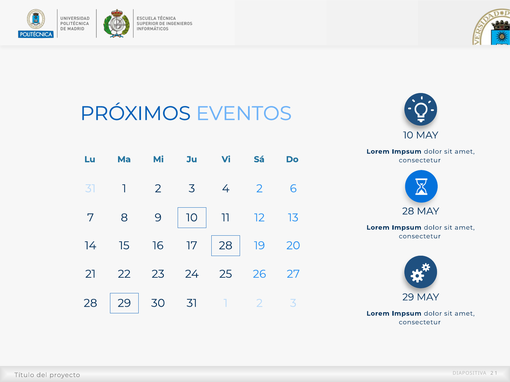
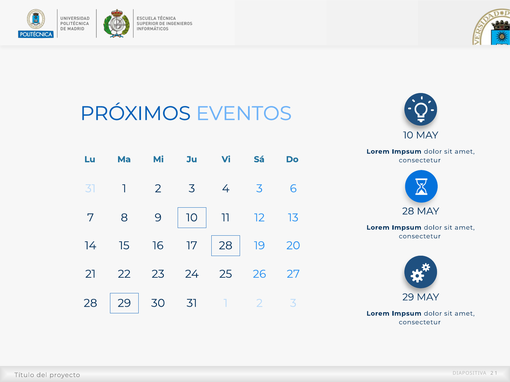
4 2: 2 -> 3
